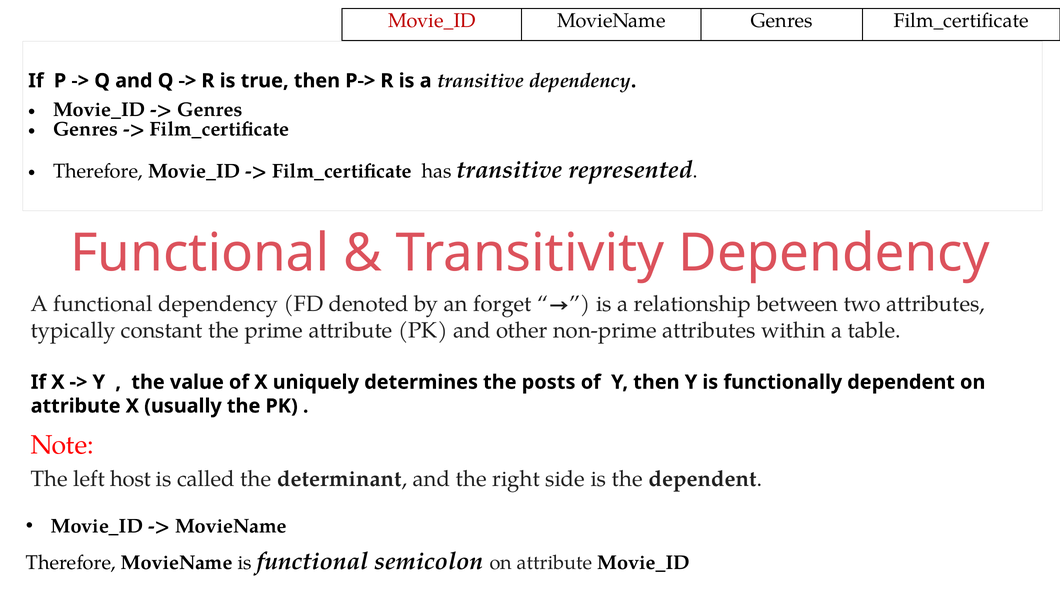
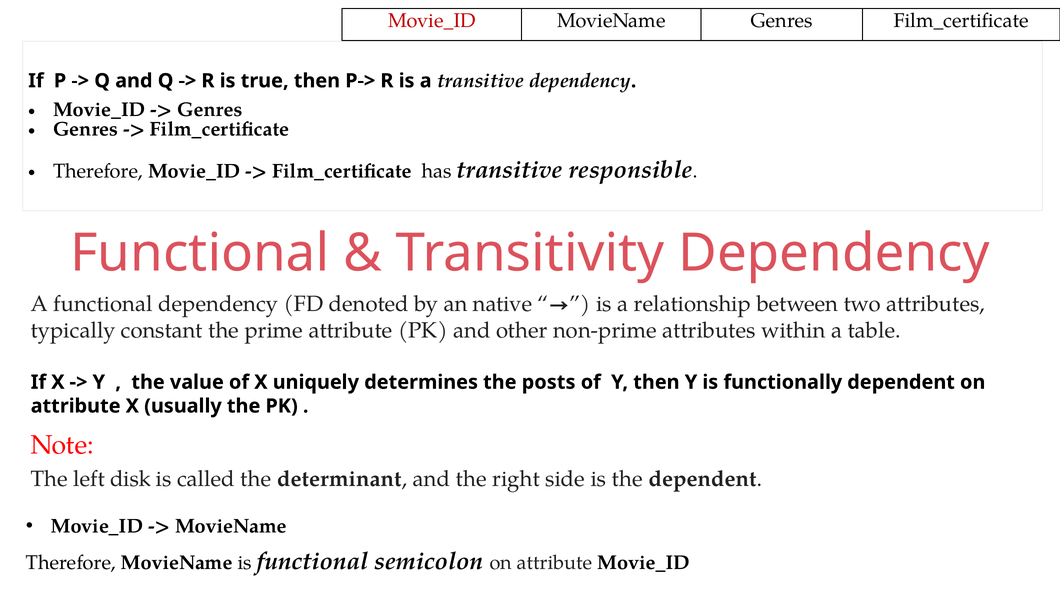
represented: represented -> responsible
forget: forget -> native
host: host -> disk
